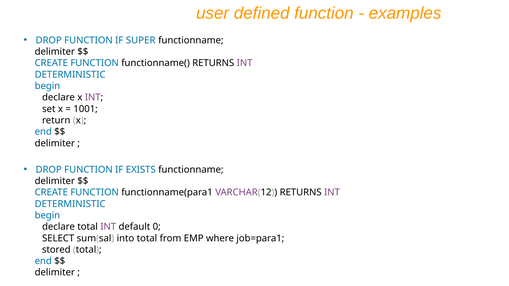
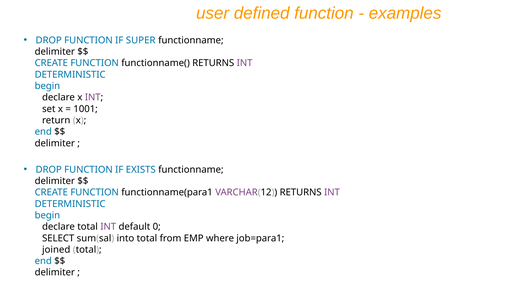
stored: stored -> joined
